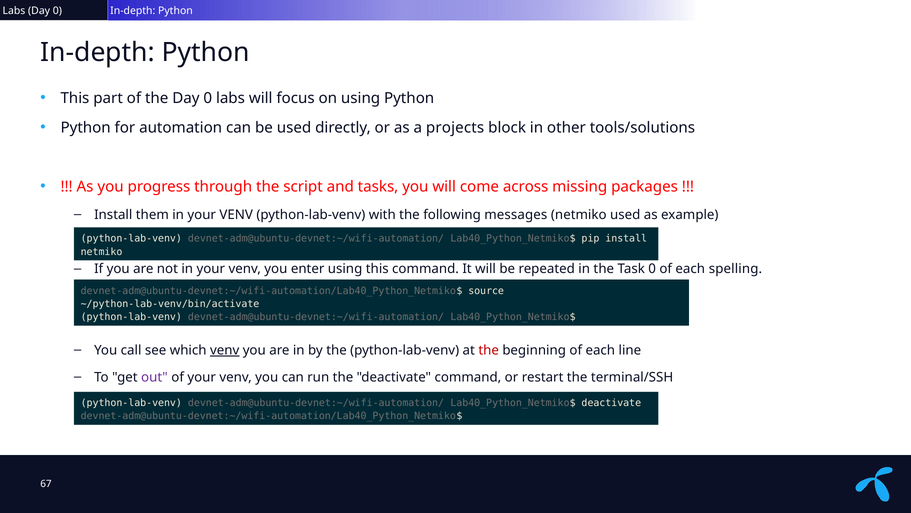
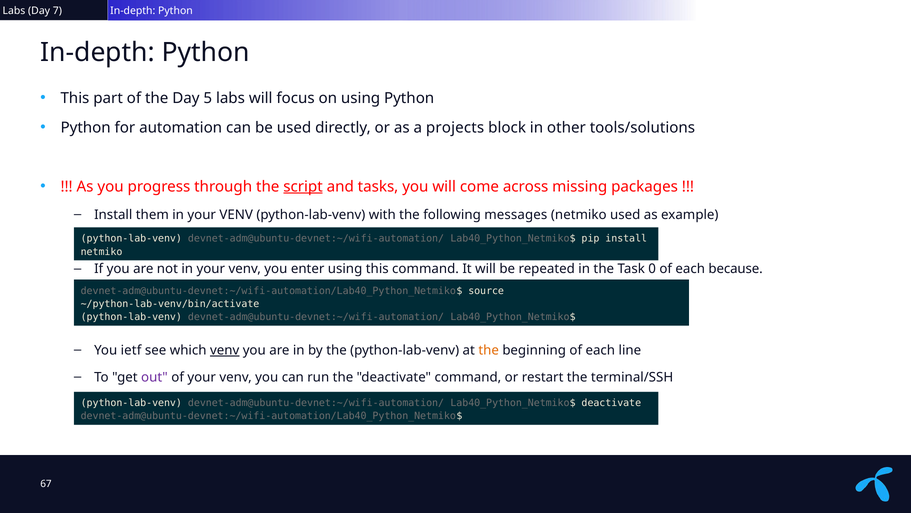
Labs Day 0: 0 -> 7
the Day 0: 0 -> 5
script underline: none -> present
spelling: spelling -> because
call: call -> ietf
the at (489, 350) colour: red -> orange
